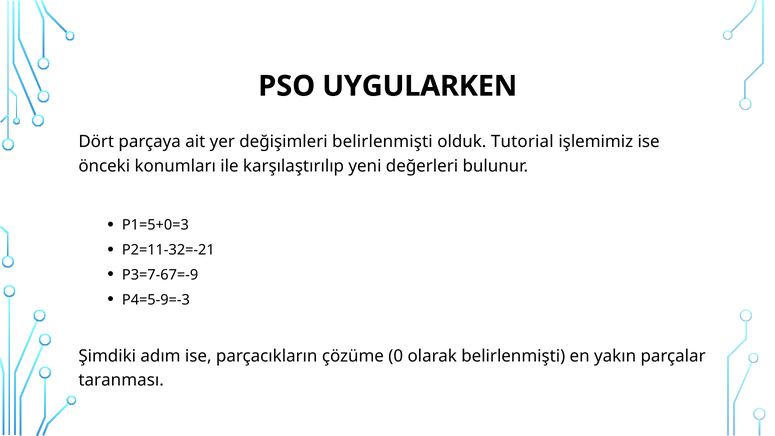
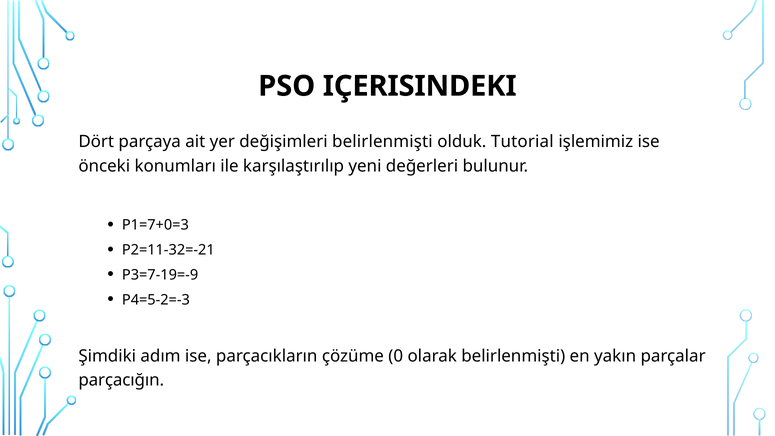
UYGULARKEN: UYGULARKEN -> IÇERISINDEKI
P1=5+0=3: P1=5+0=3 -> P1=7+0=3
P3=7-67=-9: P3=7-67=-9 -> P3=7-19=-9
P4=5-9=-3: P4=5-9=-3 -> P4=5-2=-3
taranması: taranması -> parçacığın
